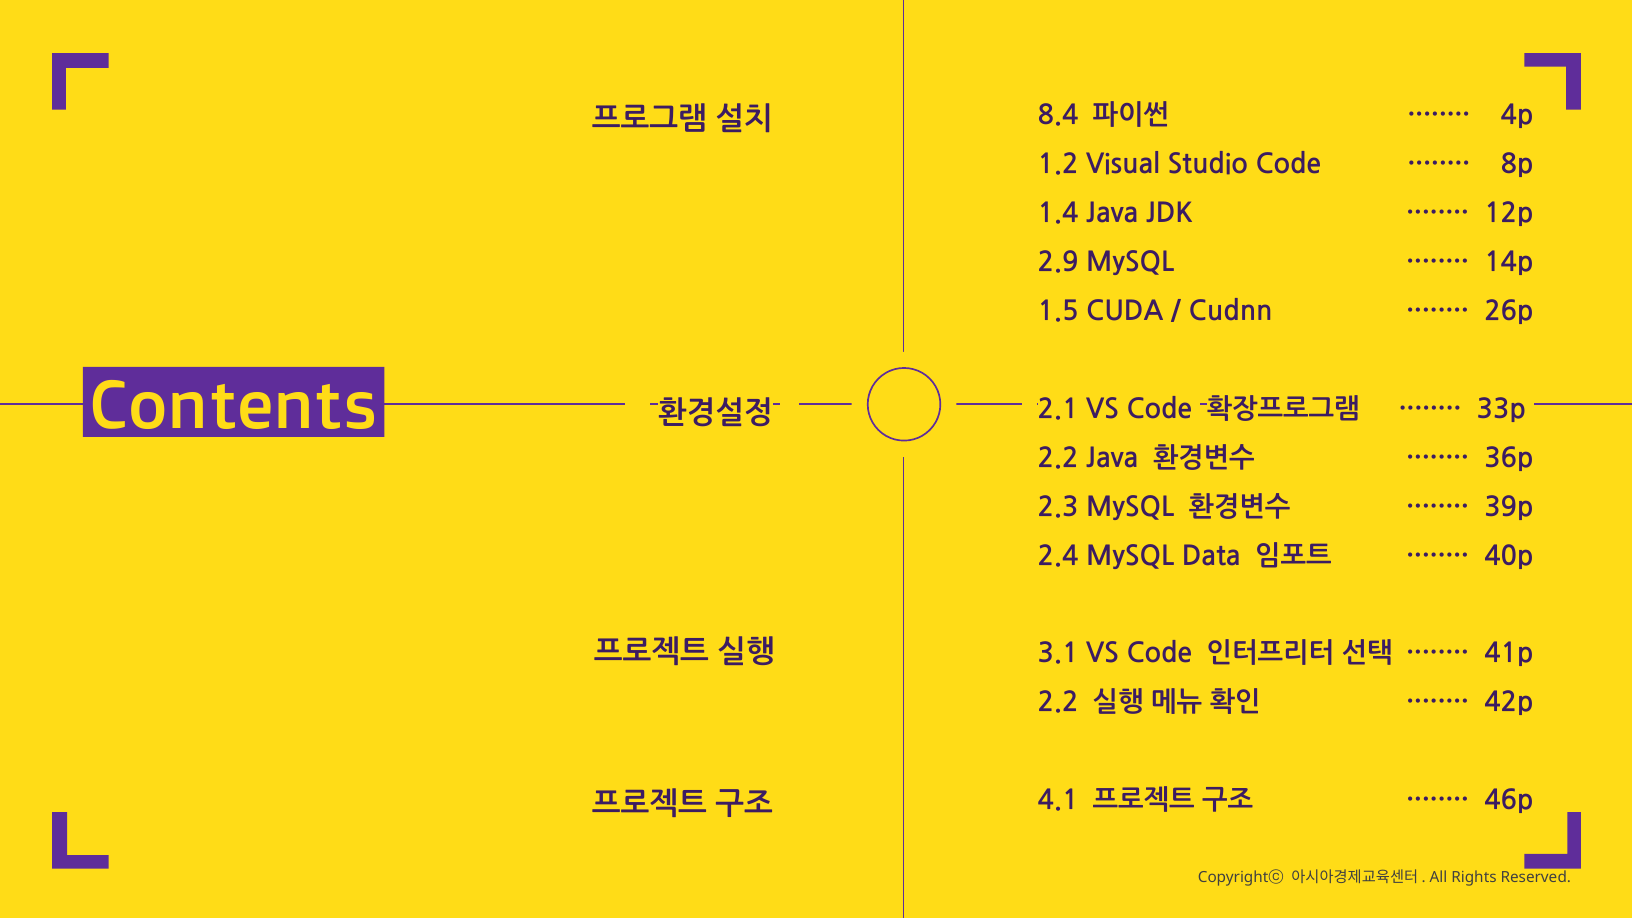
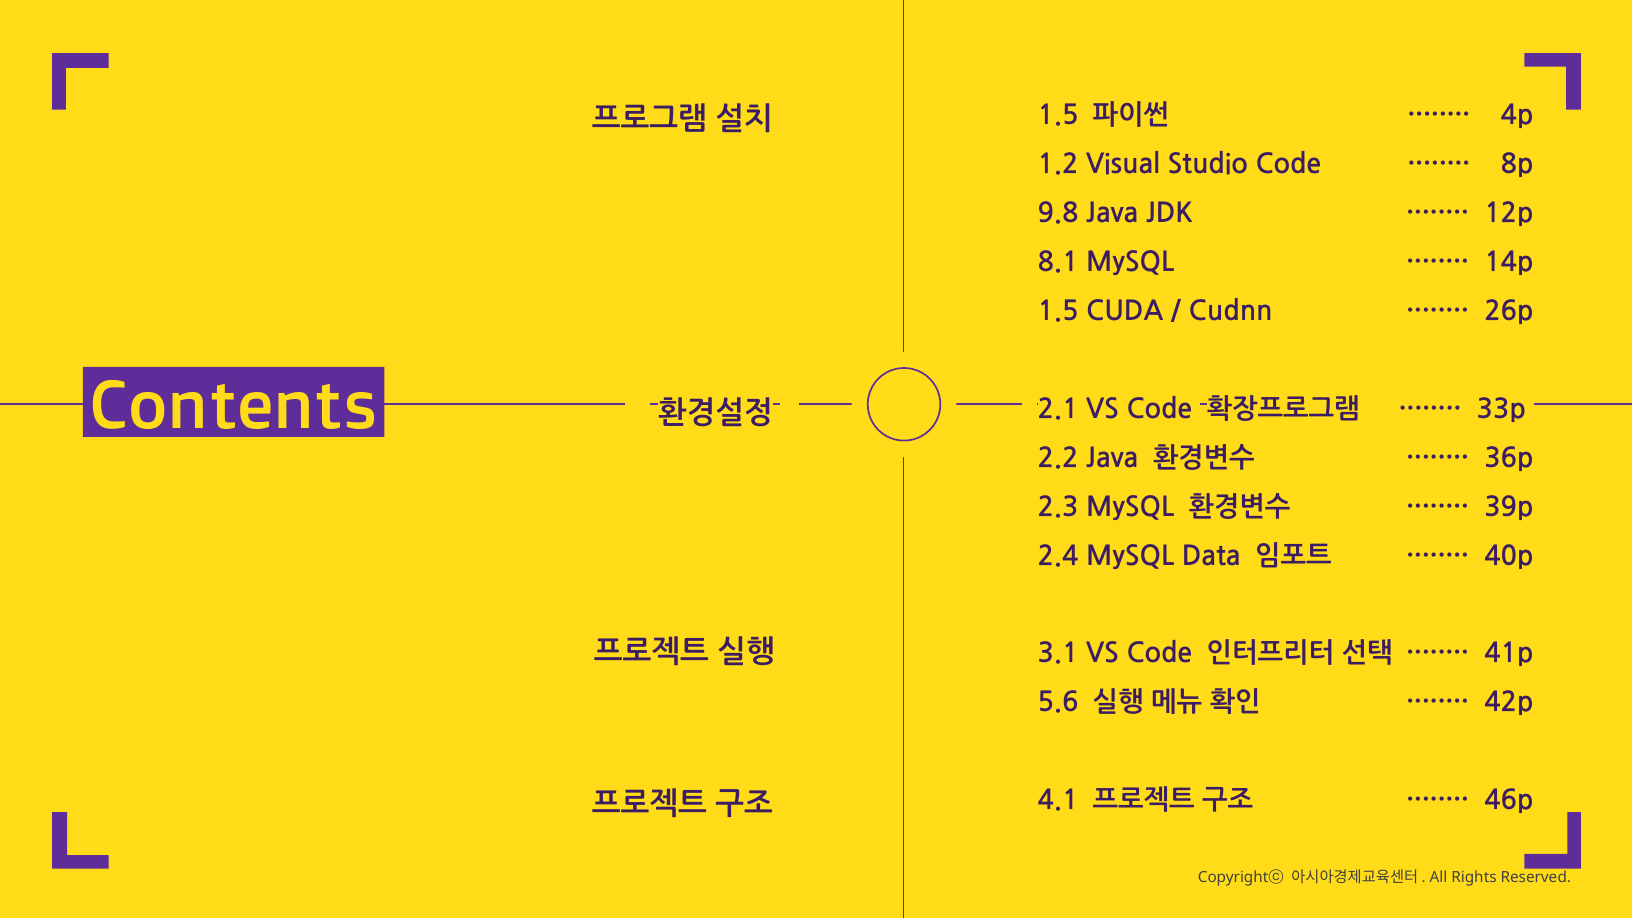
8.4 at (1058, 116): 8.4 -> 1.5
1.4: 1.4 -> 9.8
2.9: 2.9 -> 8.1
2.2 at (1058, 703): 2.2 -> 5.6
